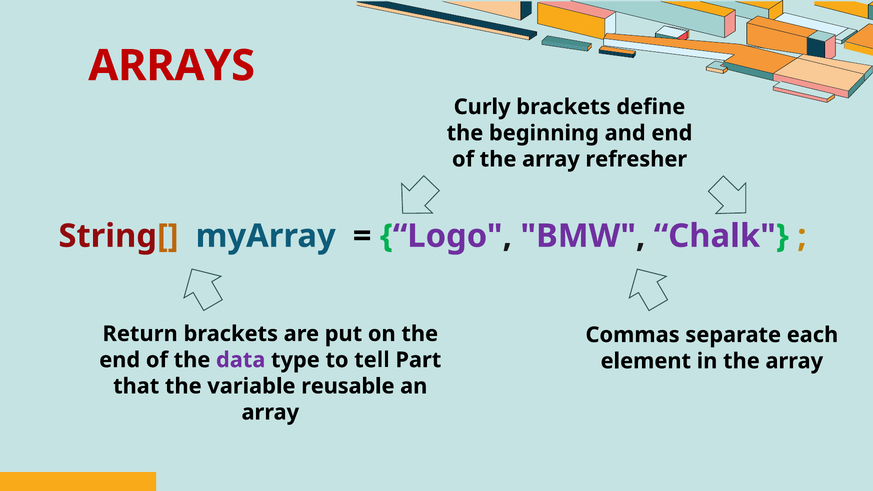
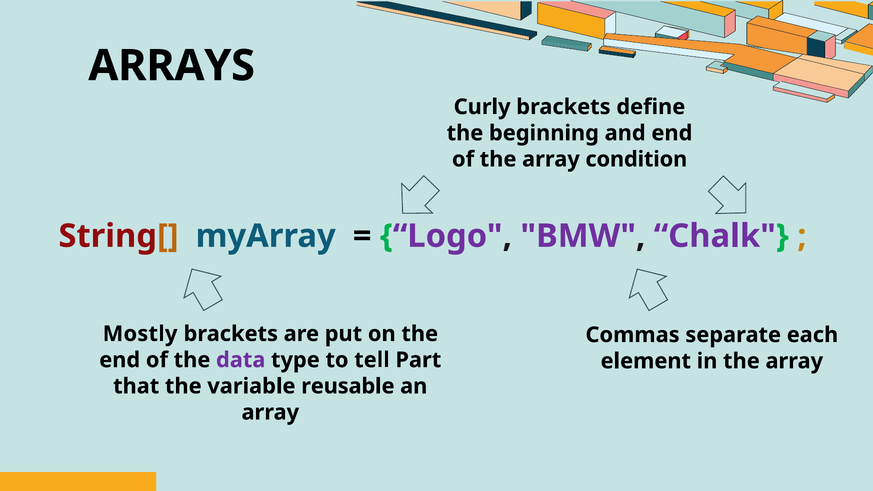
ARRAYS colour: red -> black
refresher: refresher -> condition
Return: Return -> Mostly
